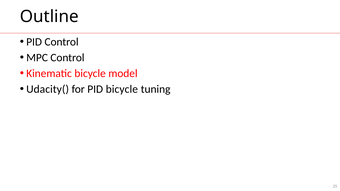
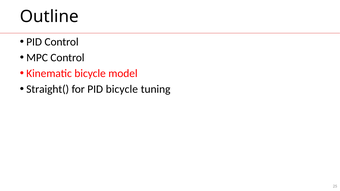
Udacity(: Udacity( -> Straight(
